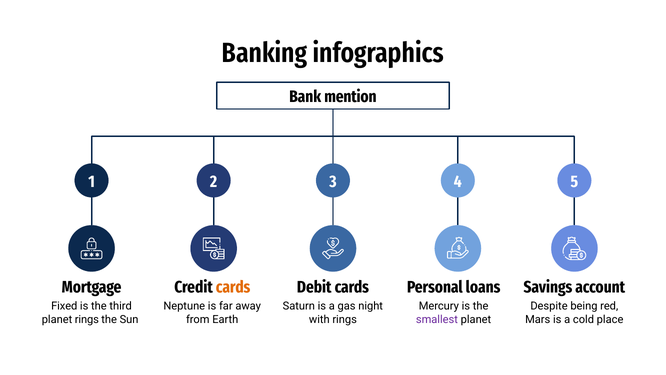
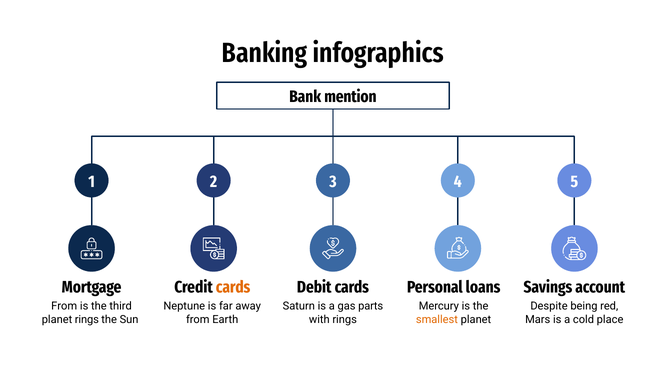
Fixed at (64, 306): Fixed -> From
night: night -> parts
smallest colour: purple -> orange
